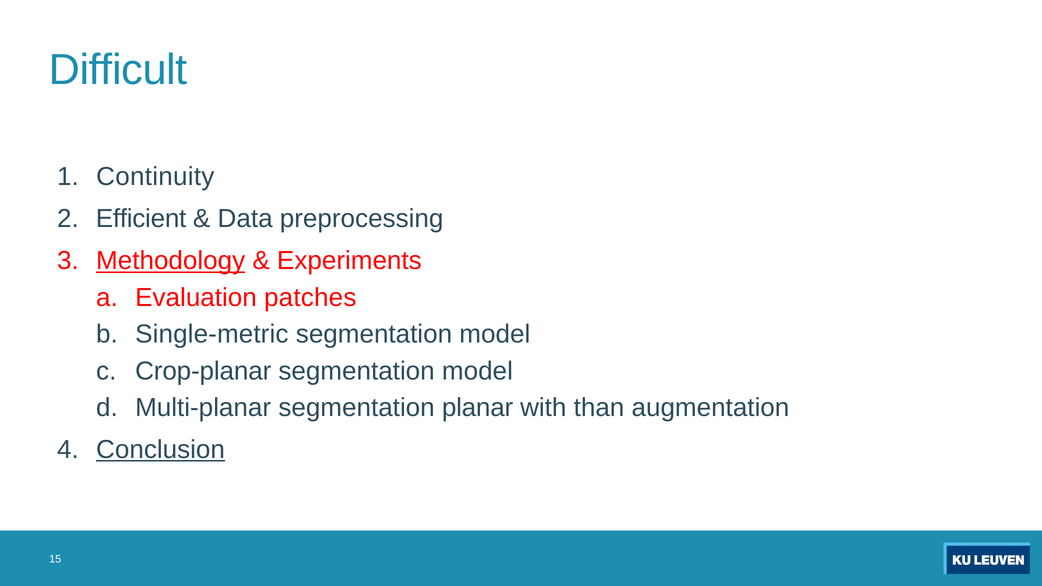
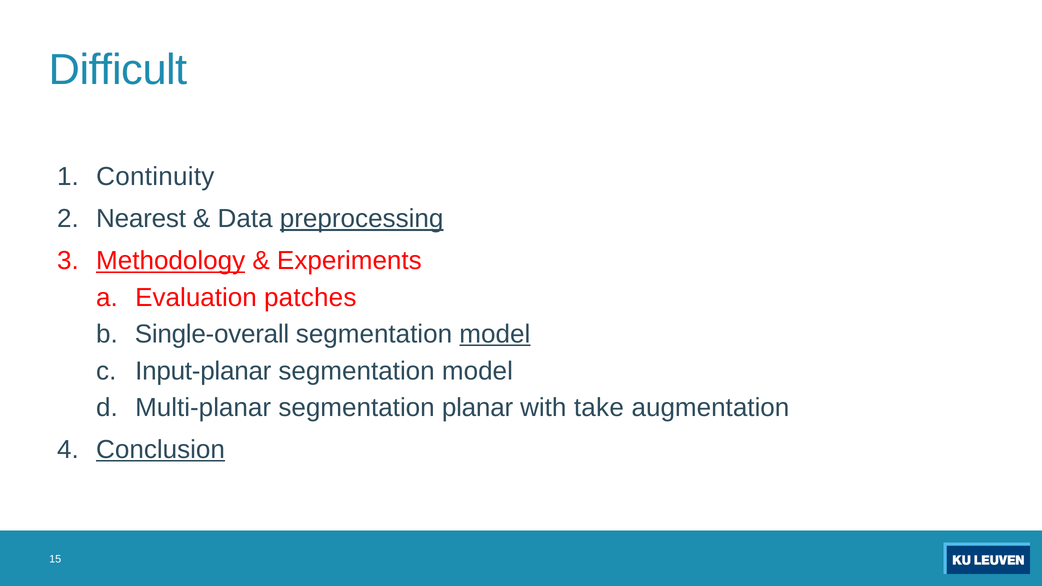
Efficient: Efficient -> Nearest
preprocessing underline: none -> present
Single-metric: Single-metric -> Single-overall
model at (495, 334) underline: none -> present
Crop-planar: Crop-planar -> Input-planar
than: than -> take
